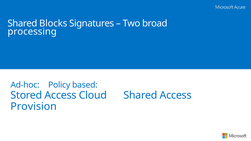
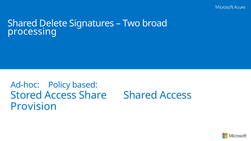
Blocks: Blocks -> Delete
Cloud: Cloud -> Share
